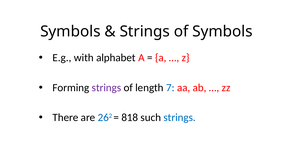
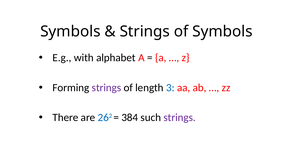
7: 7 -> 3
818: 818 -> 384
strings at (180, 117) colour: blue -> purple
